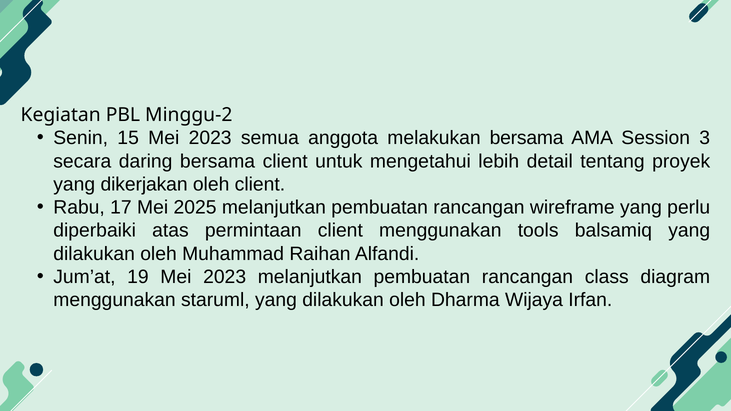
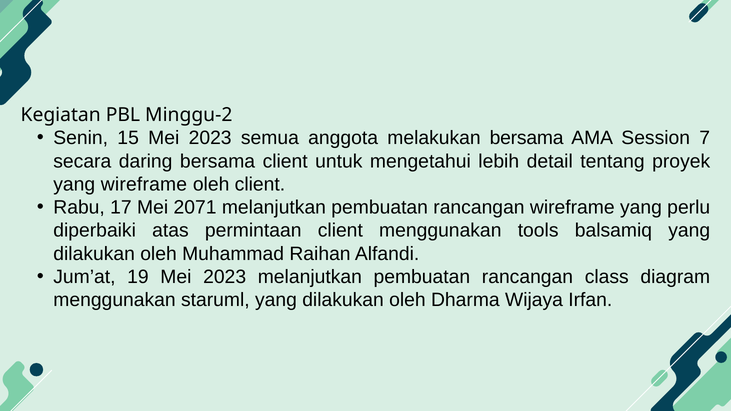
3: 3 -> 7
yang dikerjakan: dikerjakan -> wireframe
2025: 2025 -> 2071
